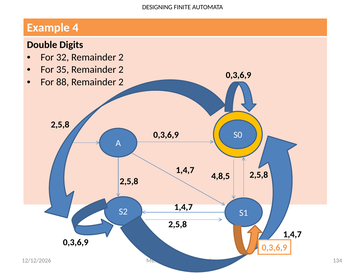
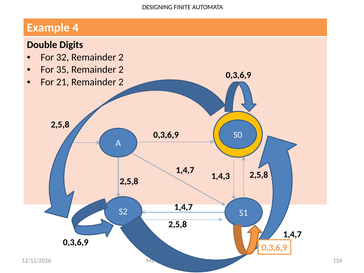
88: 88 -> 21
4,8,5: 4,8,5 -> 1,4,3
